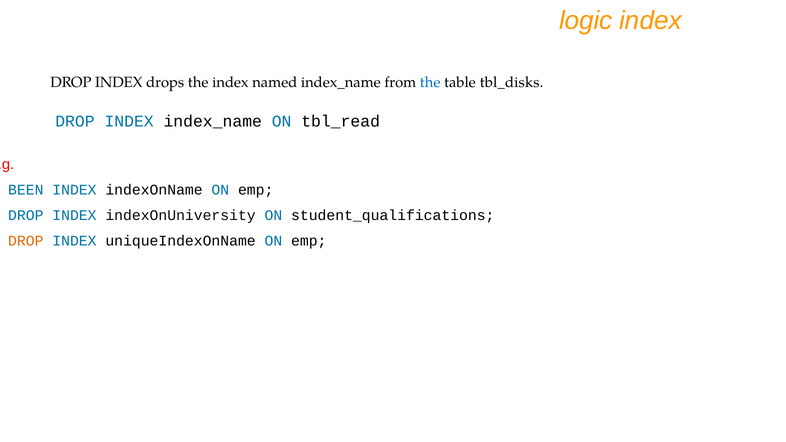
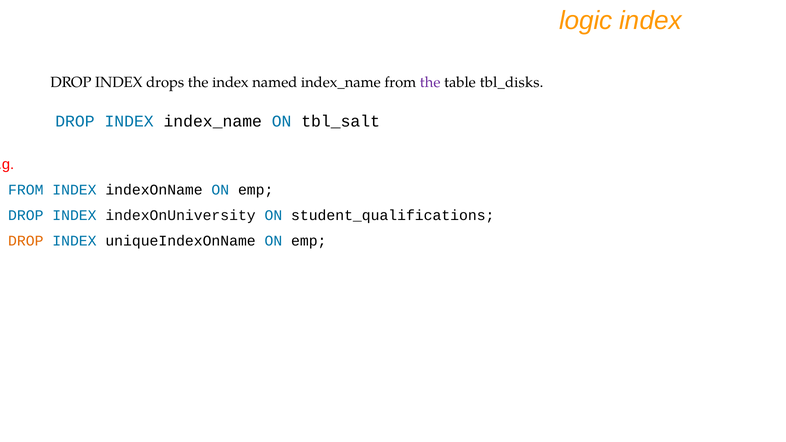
the at (430, 82) colour: blue -> purple
tbl_read: tbl_read -> tbl_salt
BEEN at (26, 190): BEEN -> FROM
